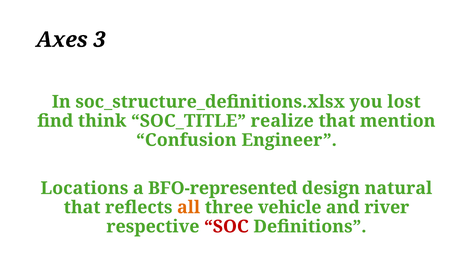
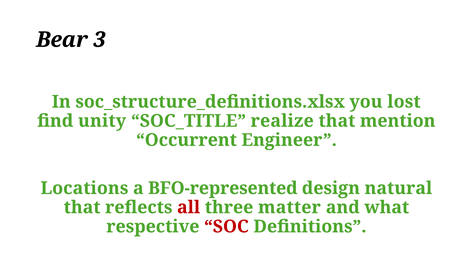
Axes: Axes -> Bear
think: think -> unity
Confusion: Confusion -> Occurrent
all colour: orange -> red
vehicle: vehicle -> matter
river: river -> what
